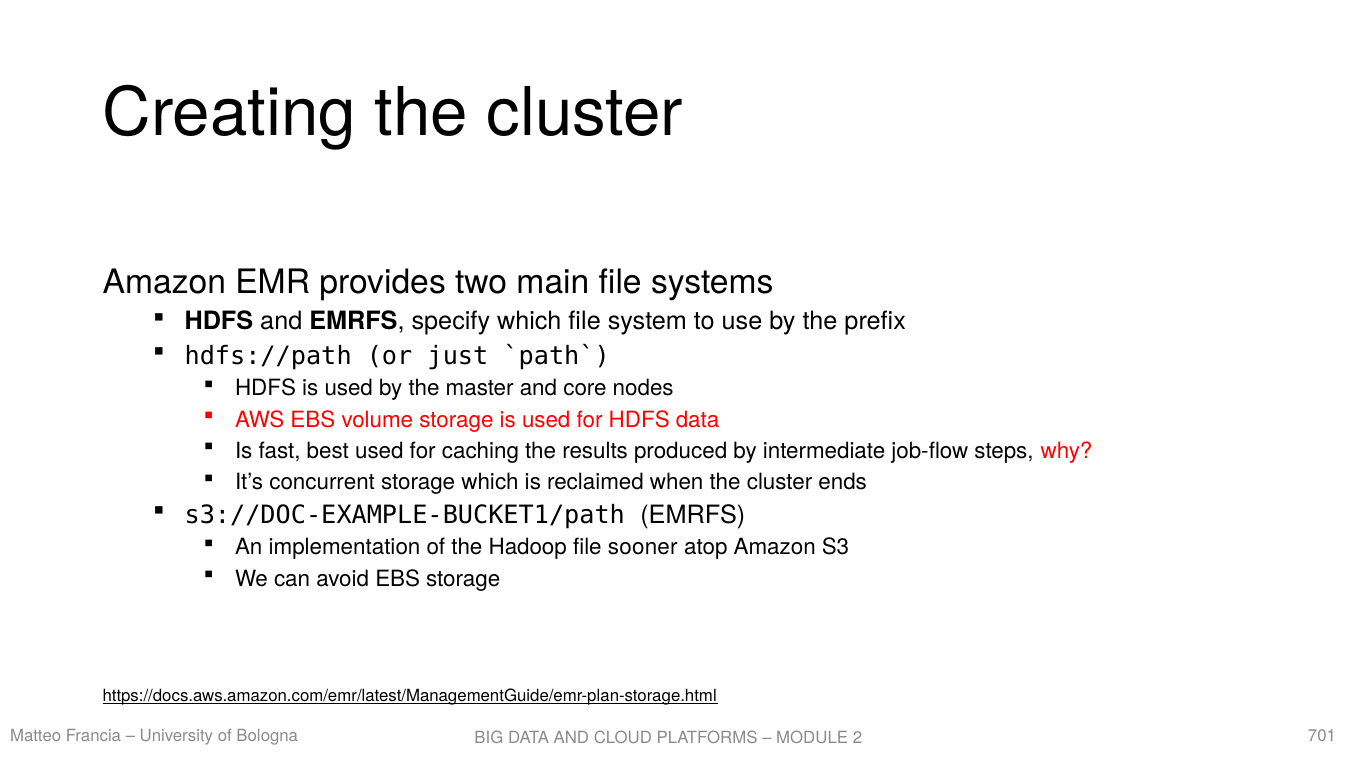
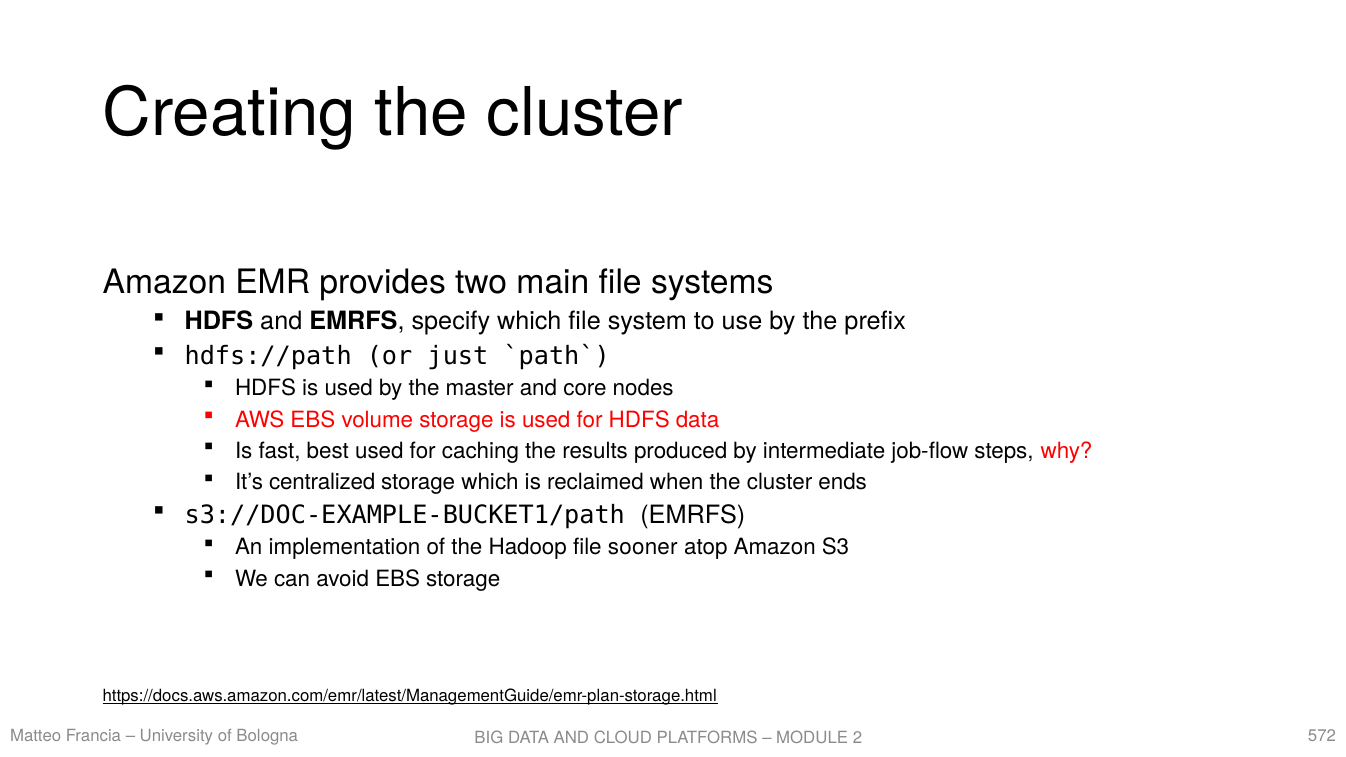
concurrent: concurrent -> centralized
701: 701 -> 572
